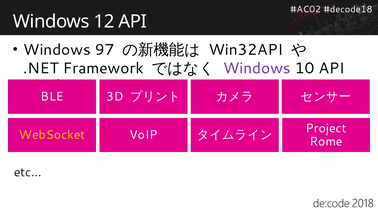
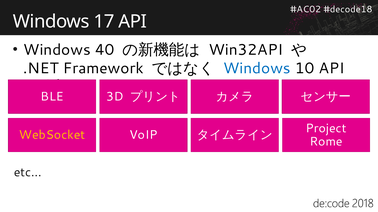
12: 12 -> 17
97: 97 -> 40
Windows at (257, 69) colour: purple -> blue
